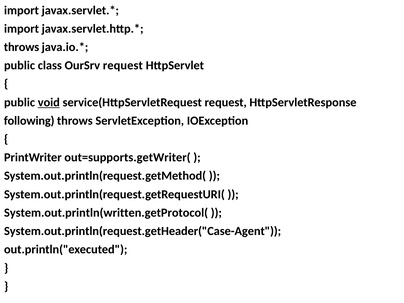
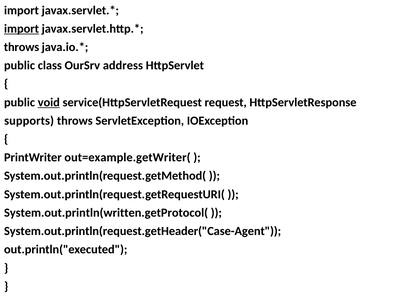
import at (21, 29) underline: none -> present
OurSrv request: request -> address
following: following -> supports
out=supports.getWriter(: out=supports.getWriter( -> out=example.getWriter(
